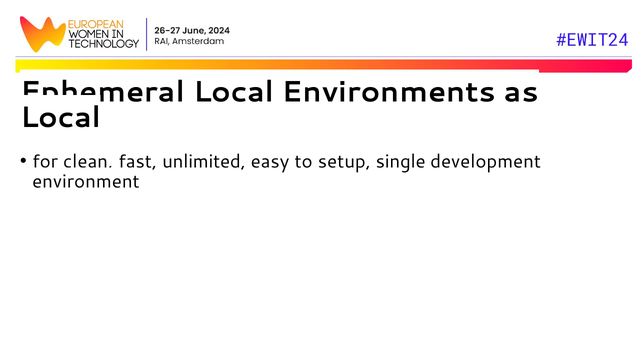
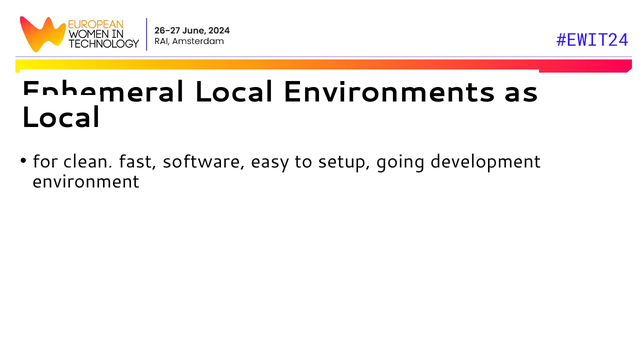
unlimited: unlimited -> software
single: single -> going
